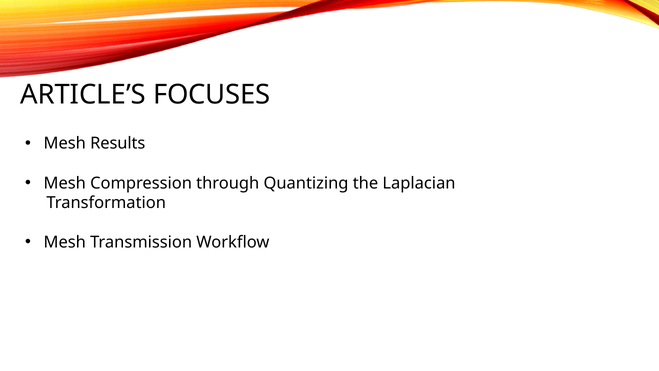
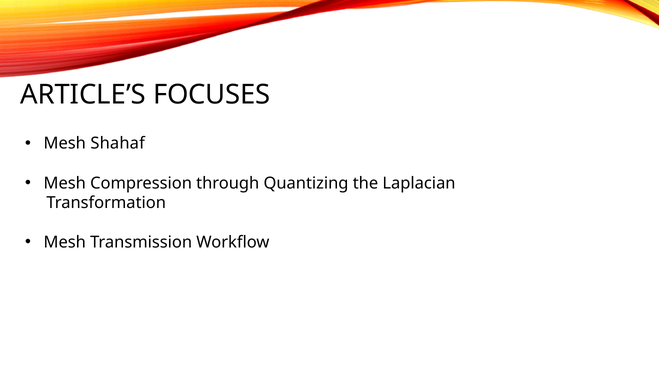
Results: Results -> Shahaf
